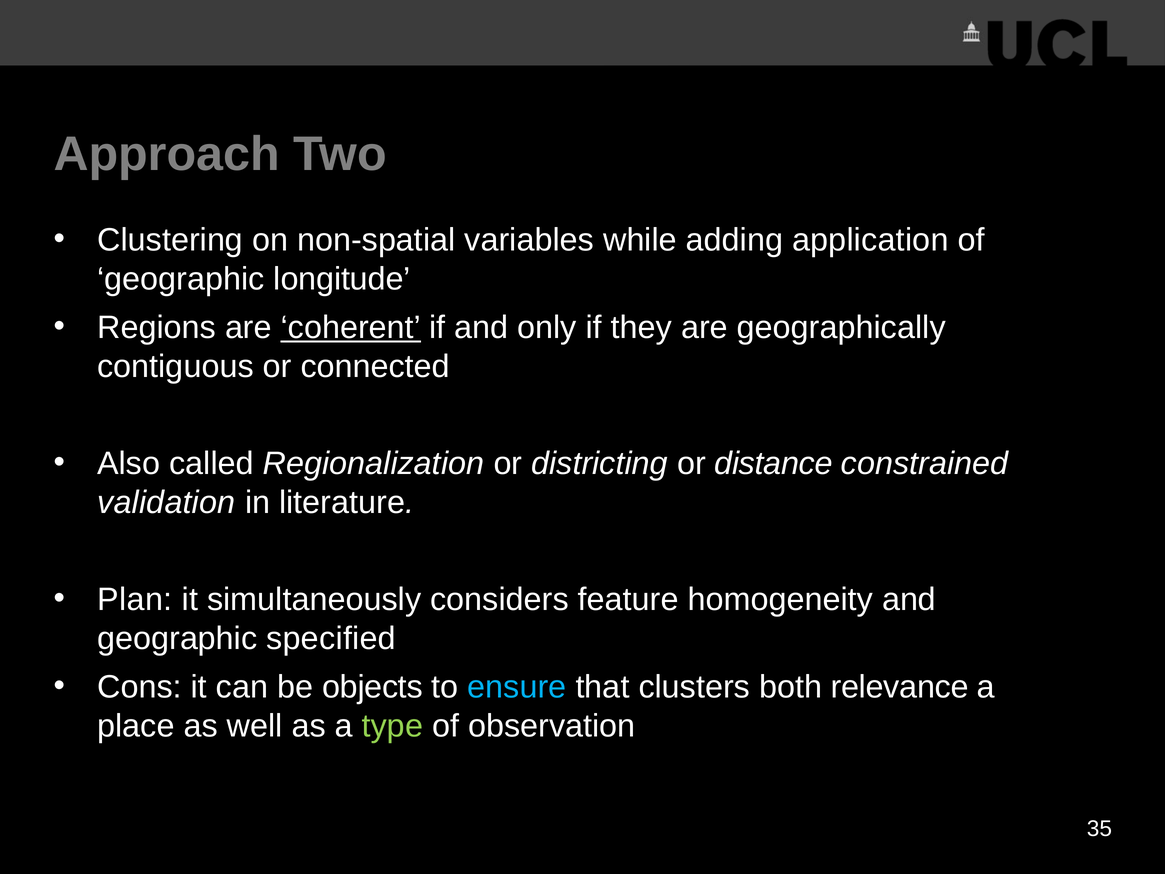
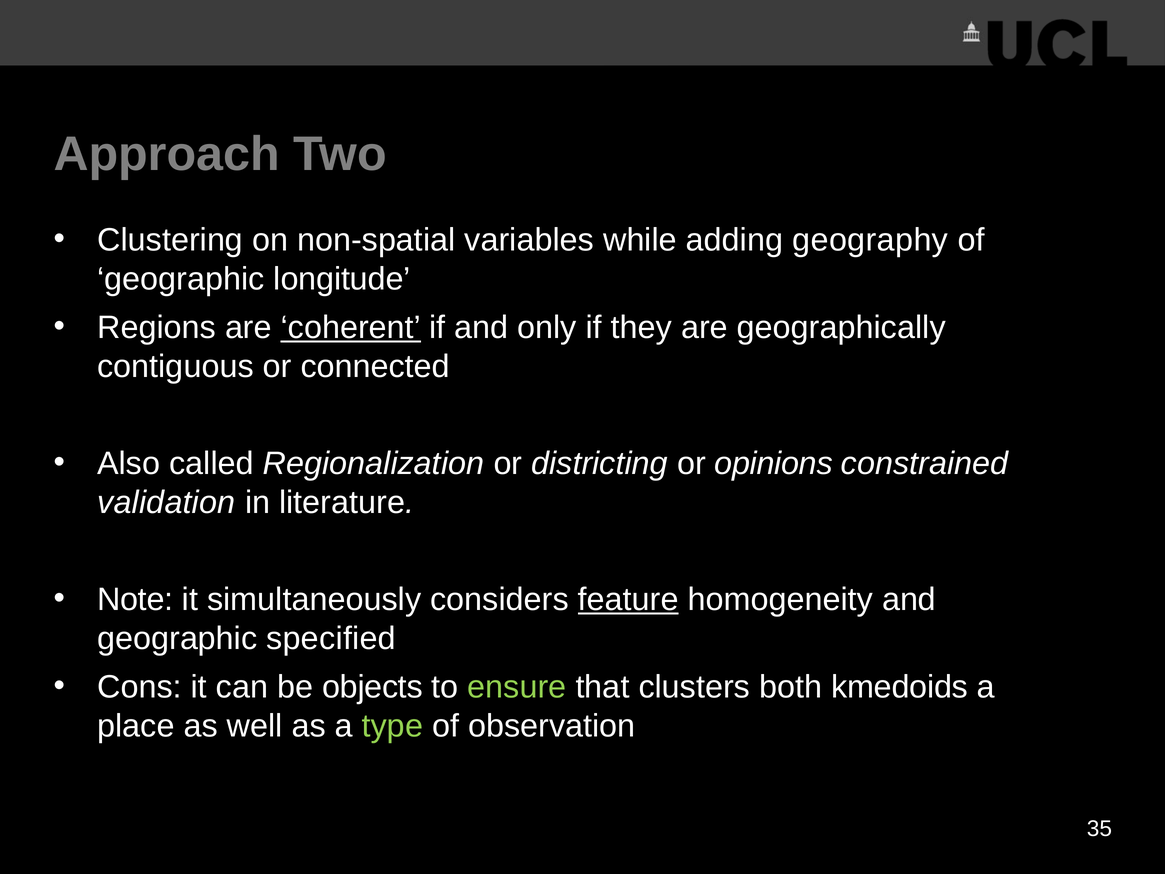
application: application -> geography
distance: distance -> opinions
Plan: Plan -> Note
feature underline: none -> present
ensure colour: light blue -> light green
relevance: relevance -> kmedoids
